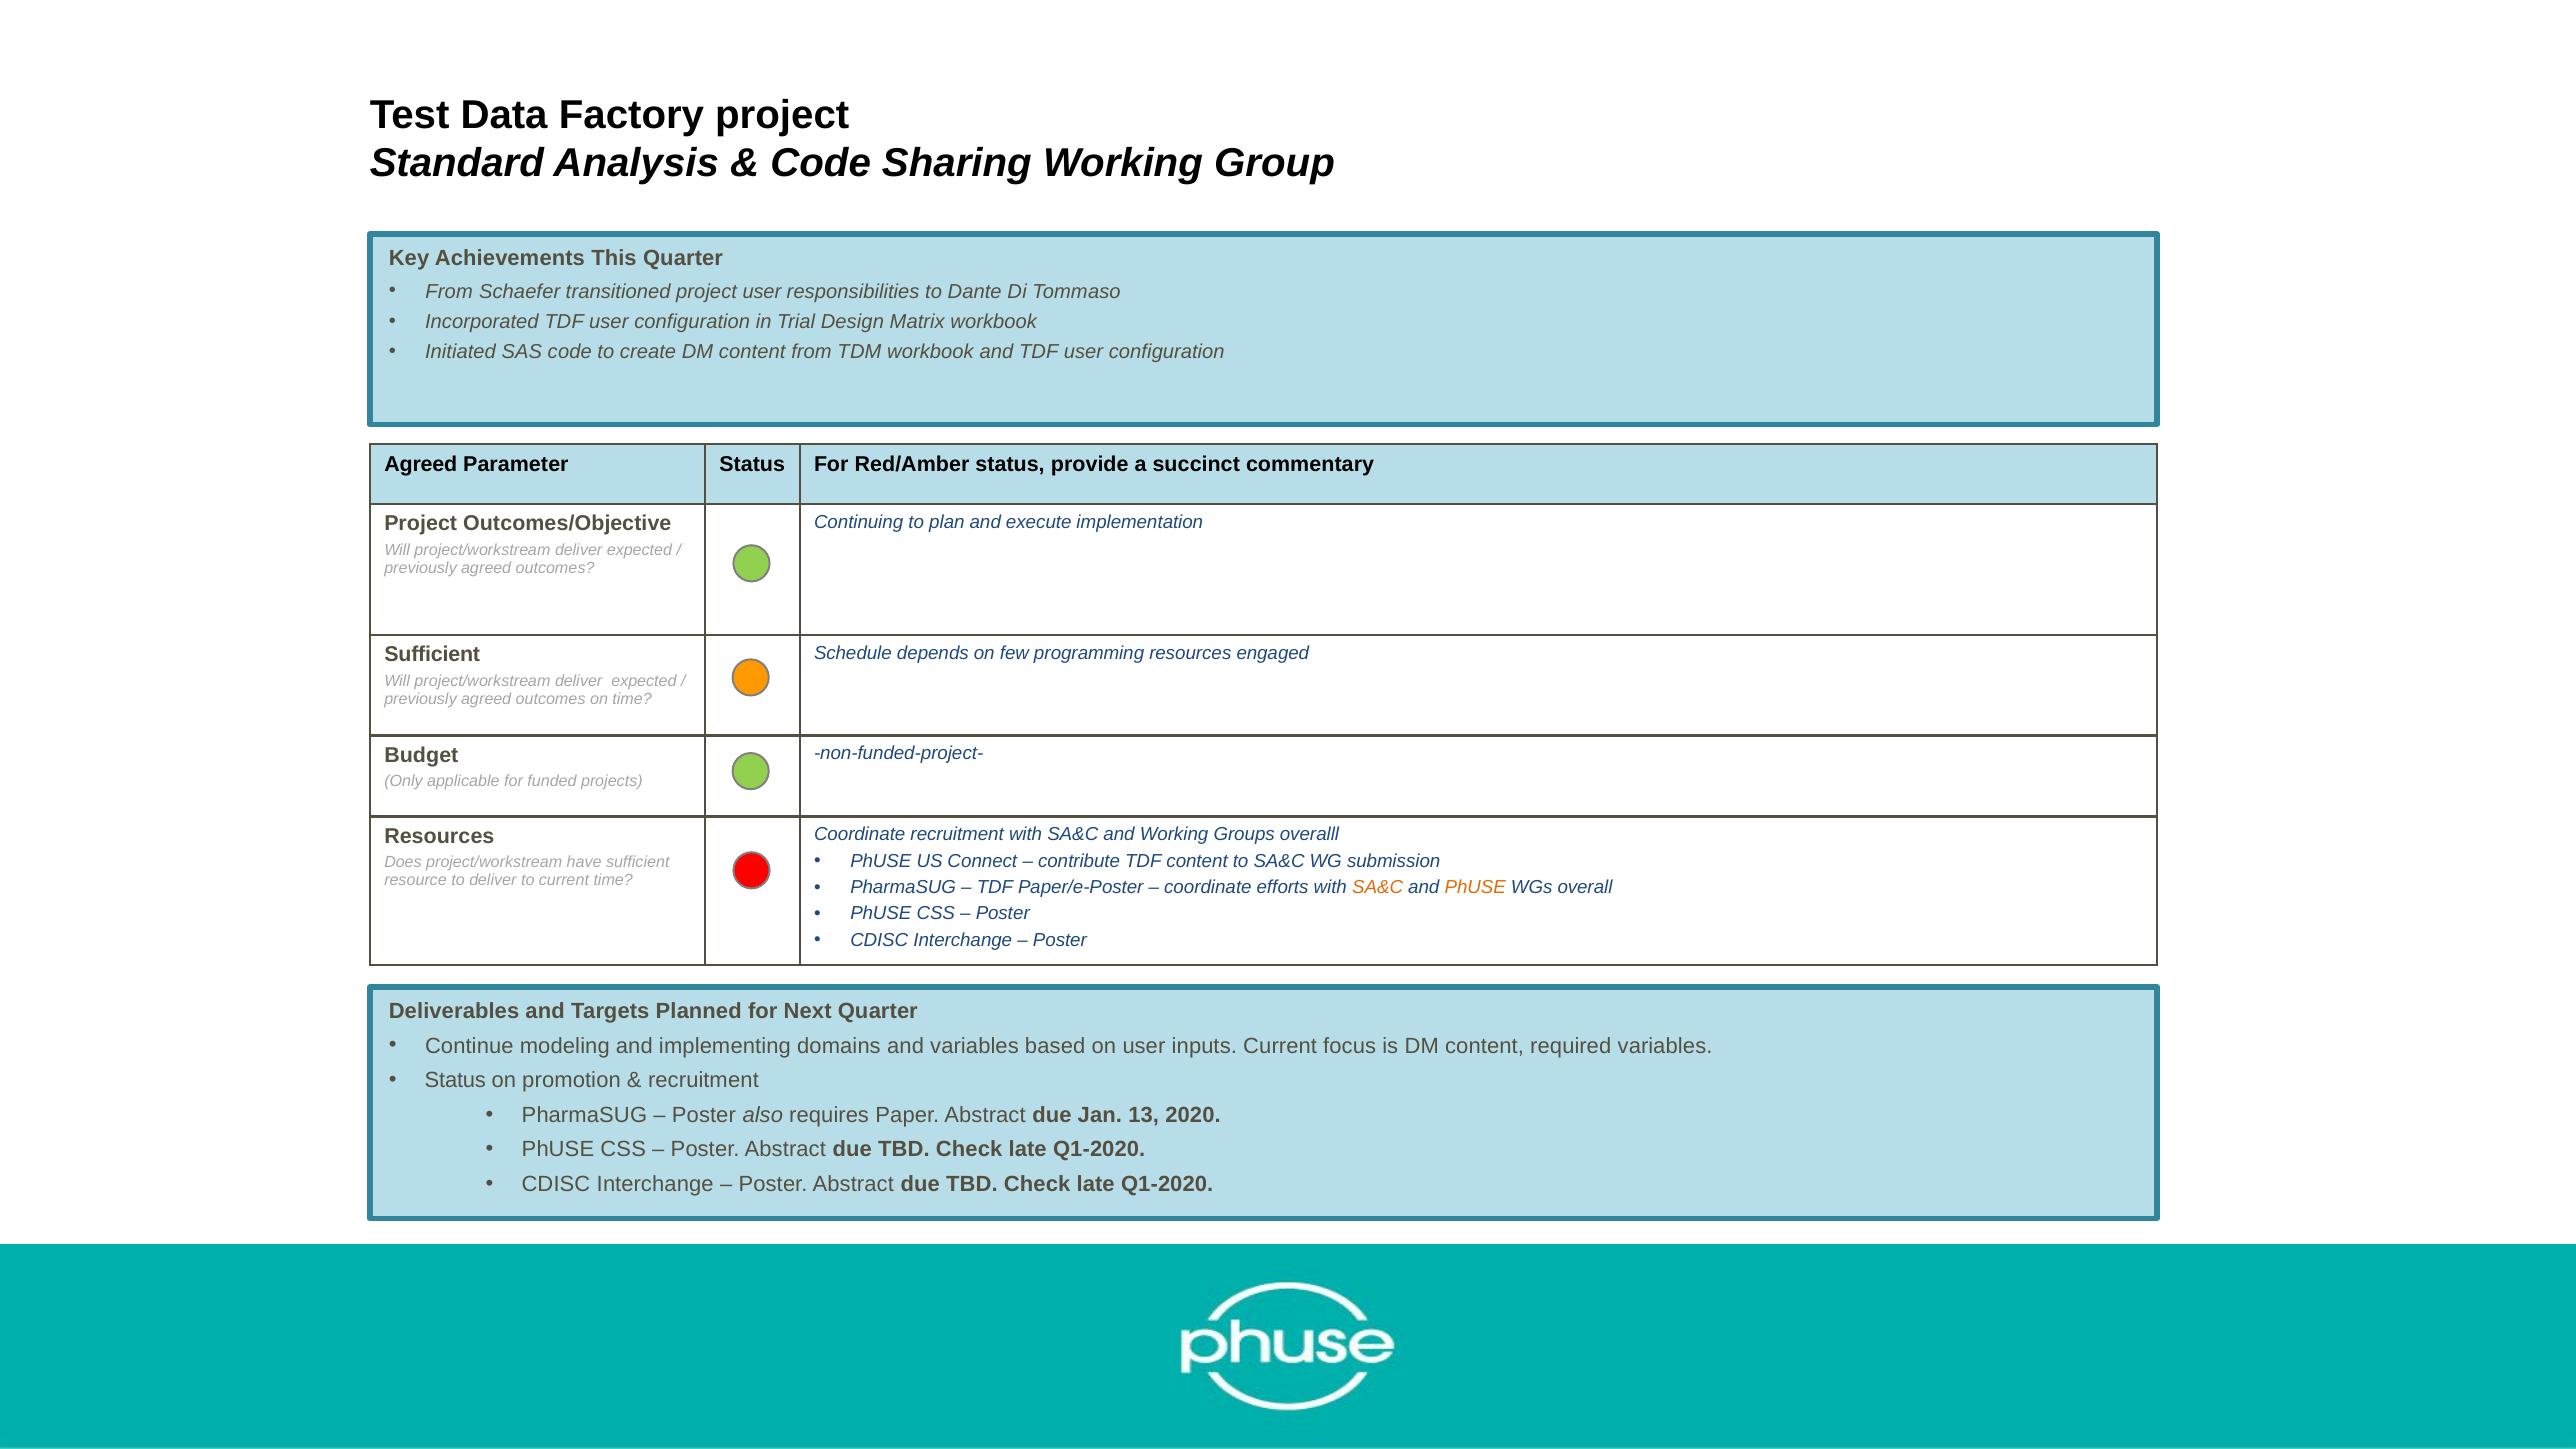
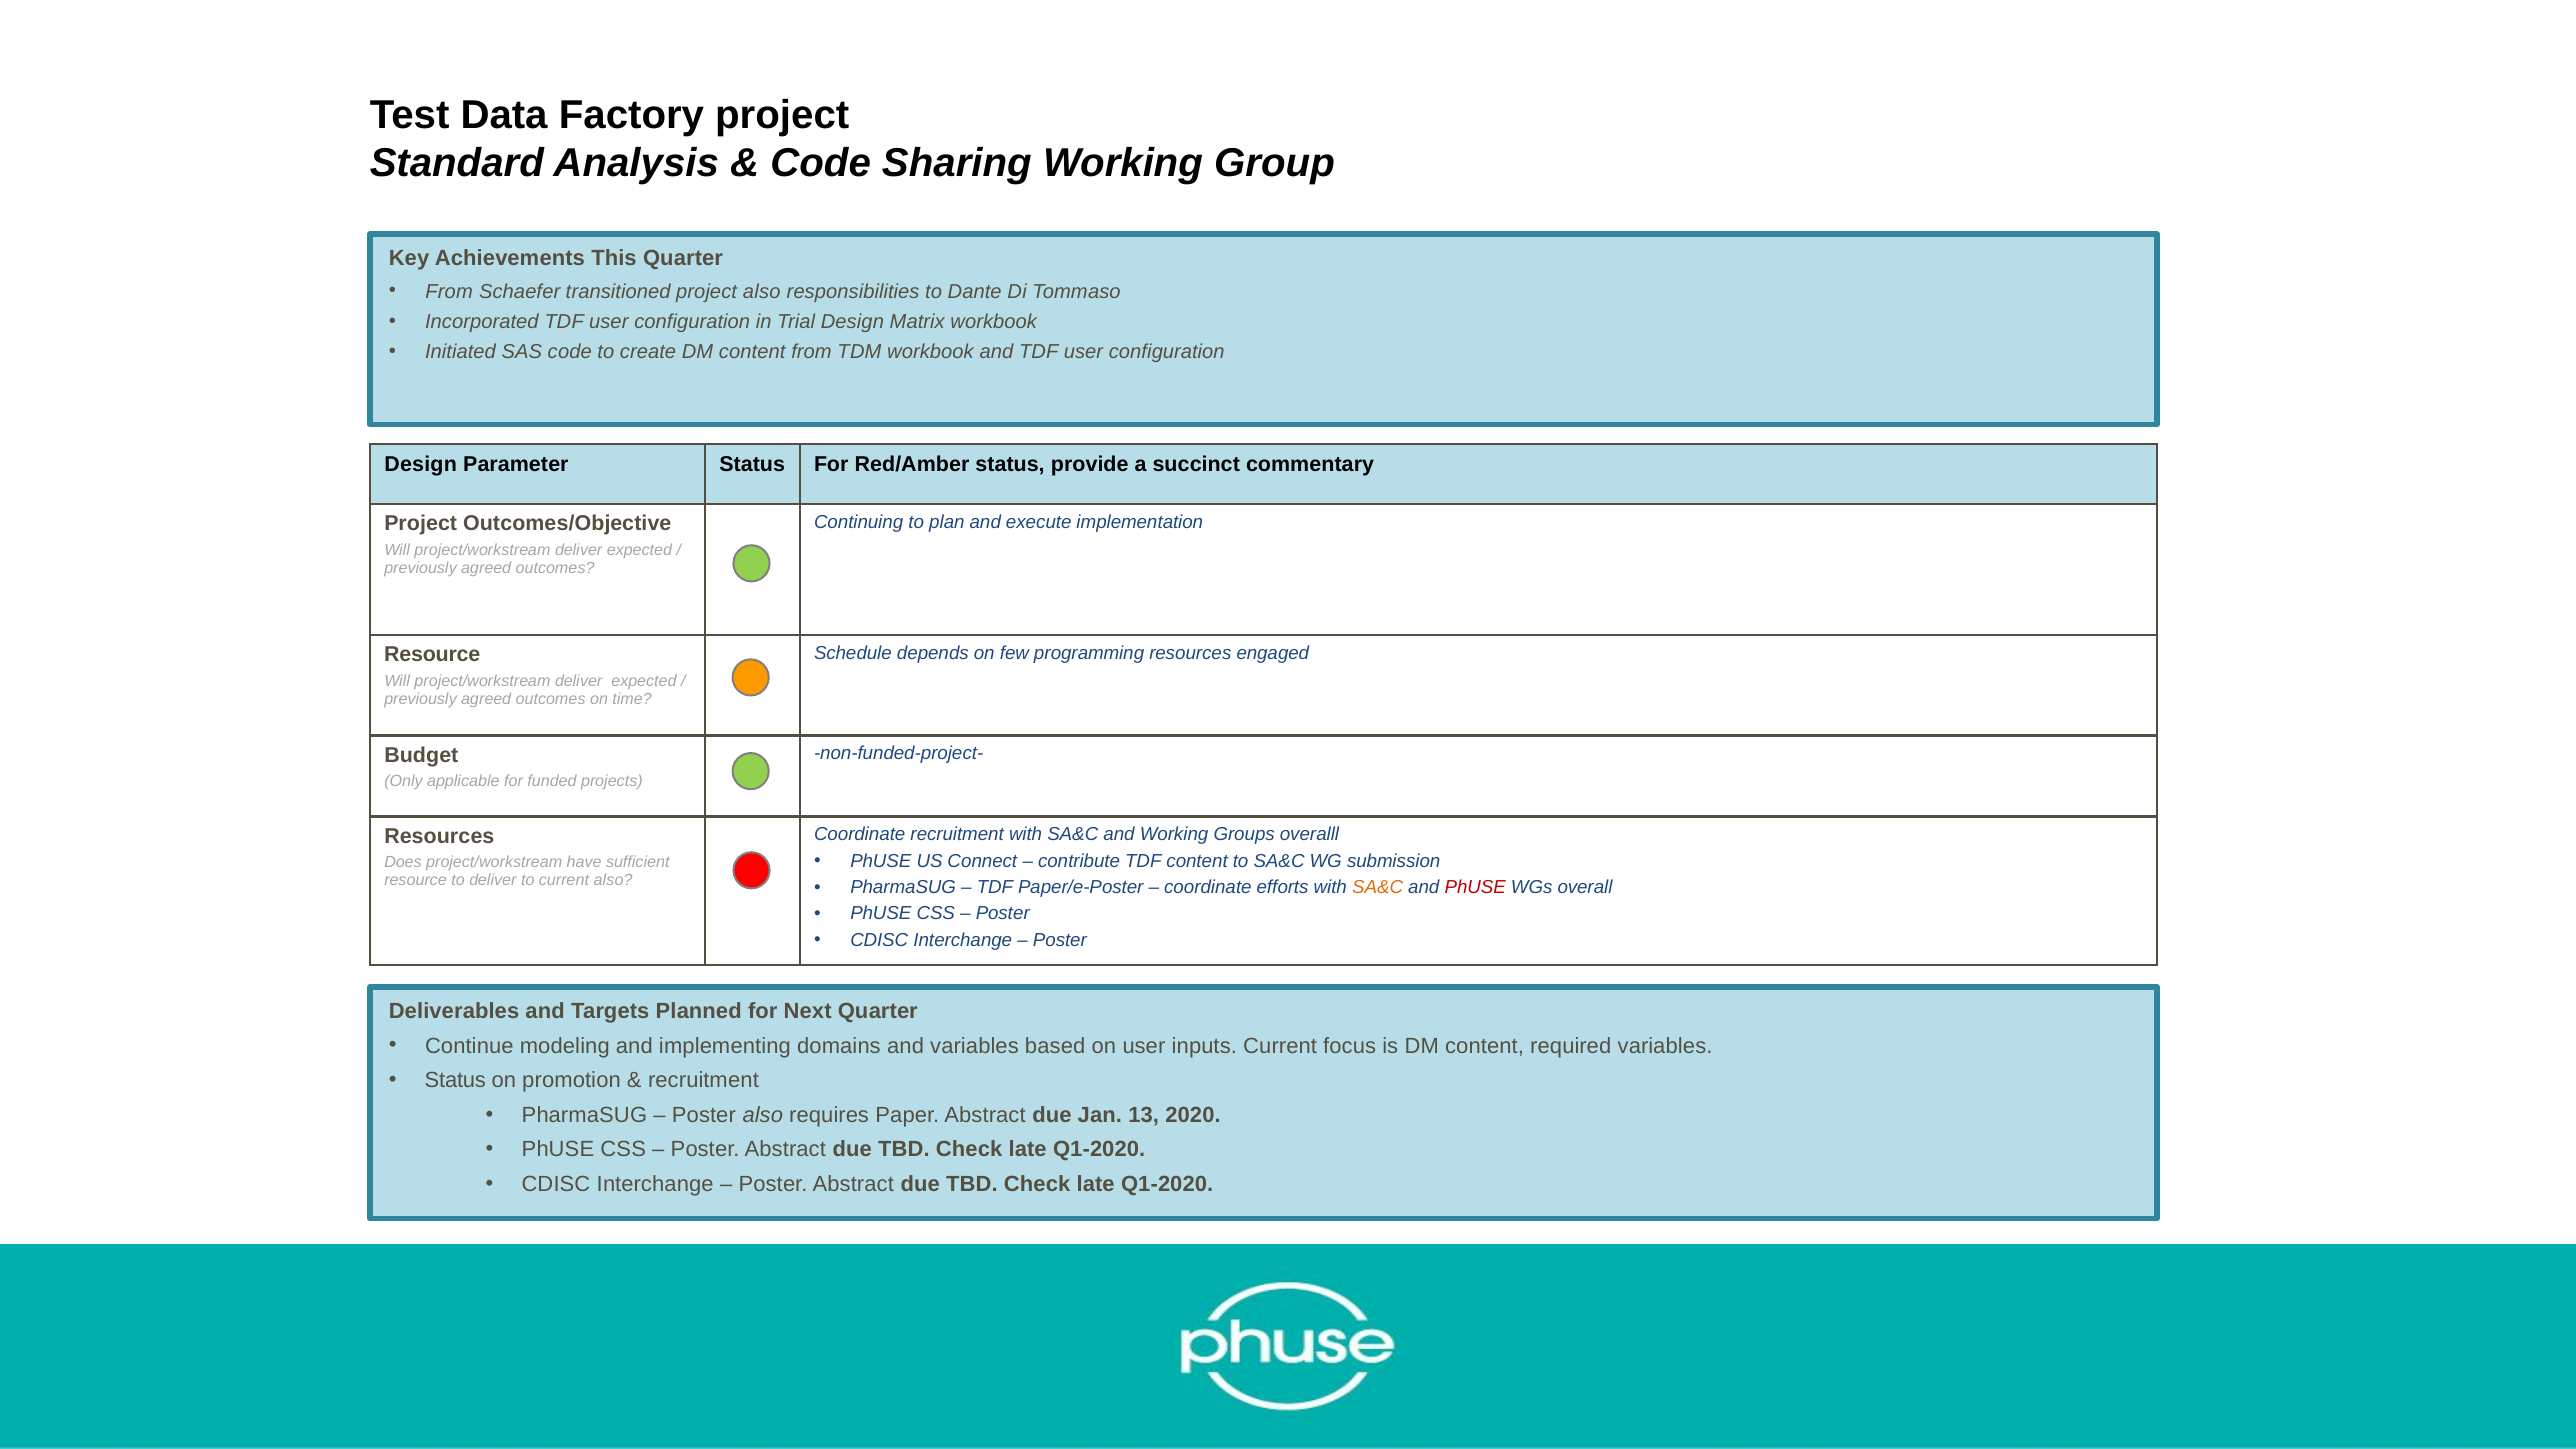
project user: user -> also
Agreed at (421, 464): Agreed -> Design
Sufficient at (432, 655): Sufficient -> Resource
current time: time -> also
PhUSE at (1475, 887) colour: orange -> red
